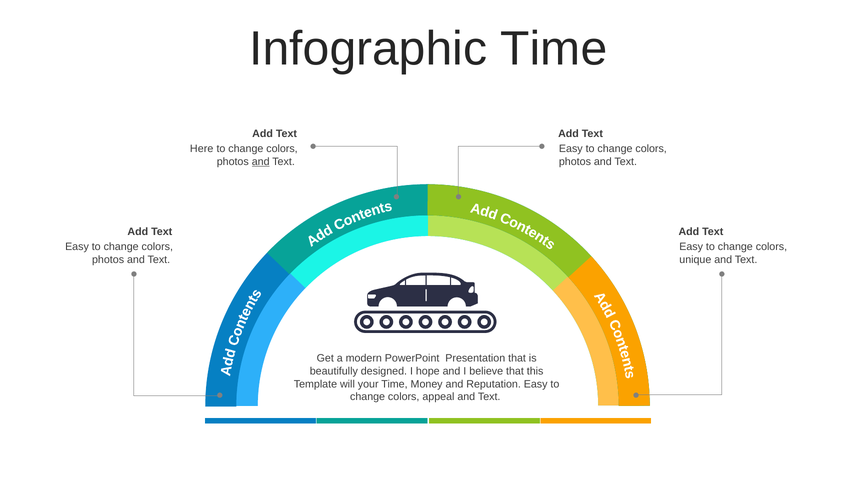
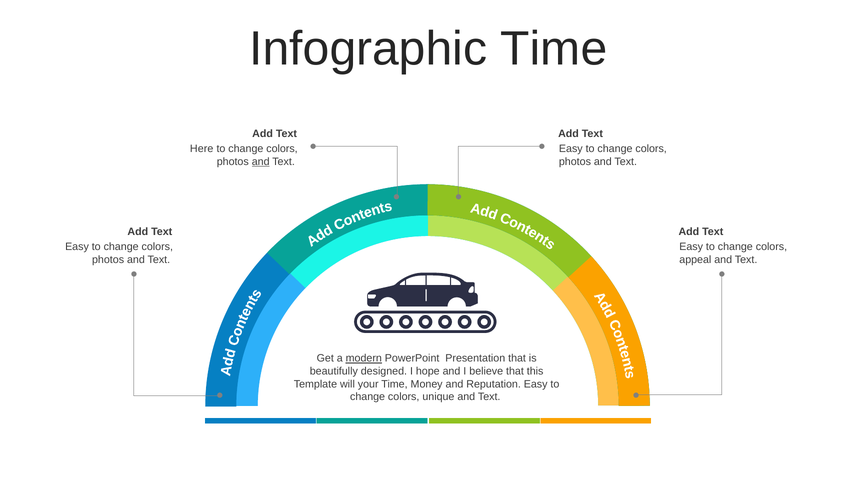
unique: unique -> appeal
modern underline: none -> present
appeal: appeal -> unique
